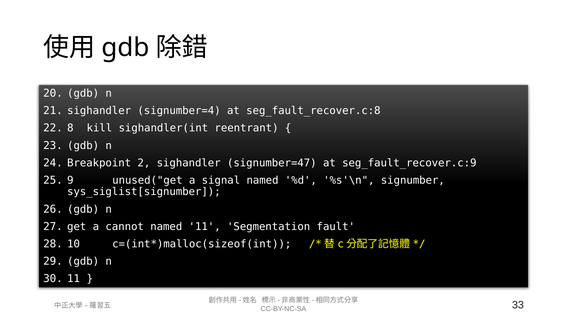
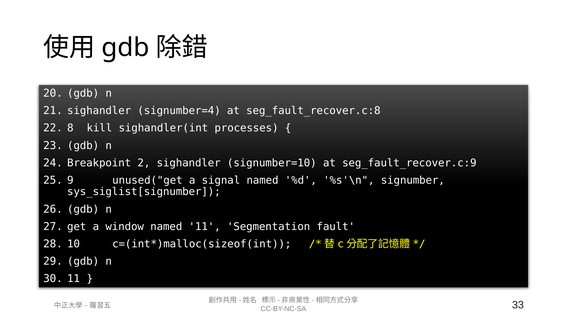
reentrant: reentrant -> processes
signumber=47: signumber=47 -> signumber=10
cannot: cannot -> window
